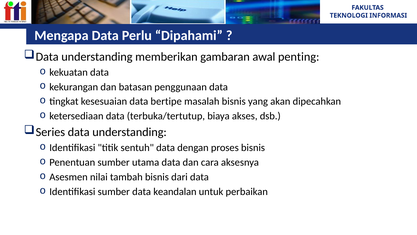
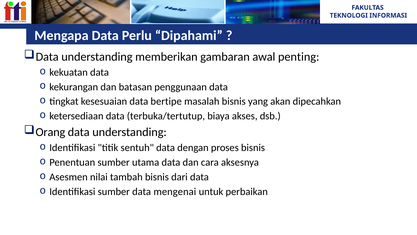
Series: Series -> Orang
keandalan: keandalan -> mengenai
